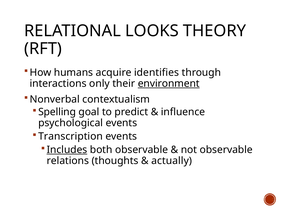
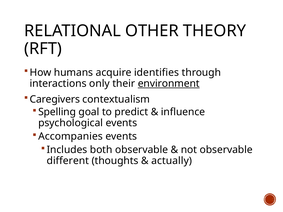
LOOKS: LOOKS -> OTHER
Nonverbal: Nonverbal -> Caregivers
Transcription: Transcription -> Accompanies
Includes underline: present -> none
relations: relations -> different
